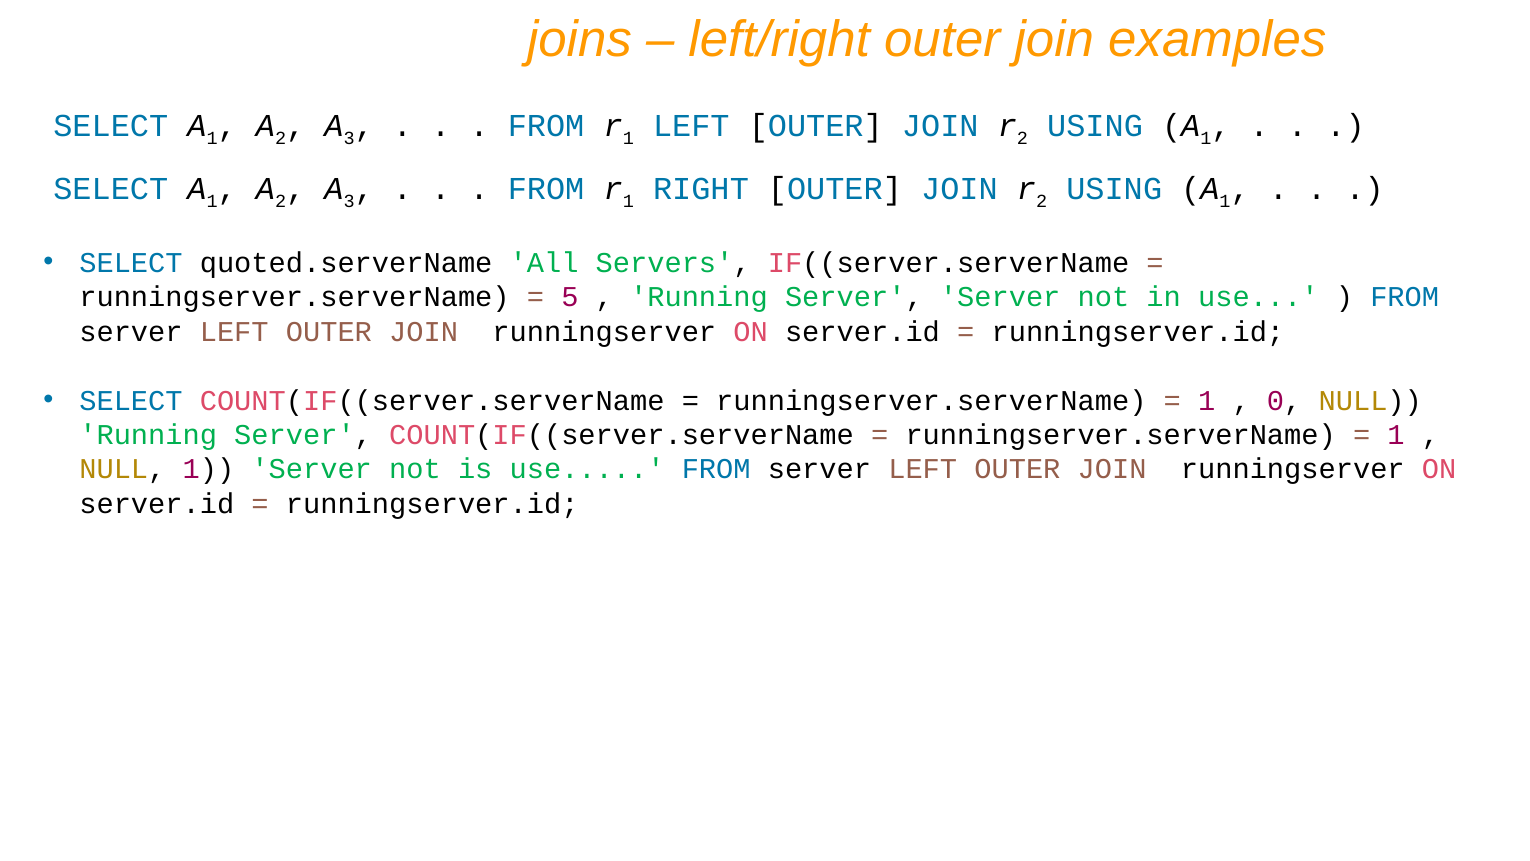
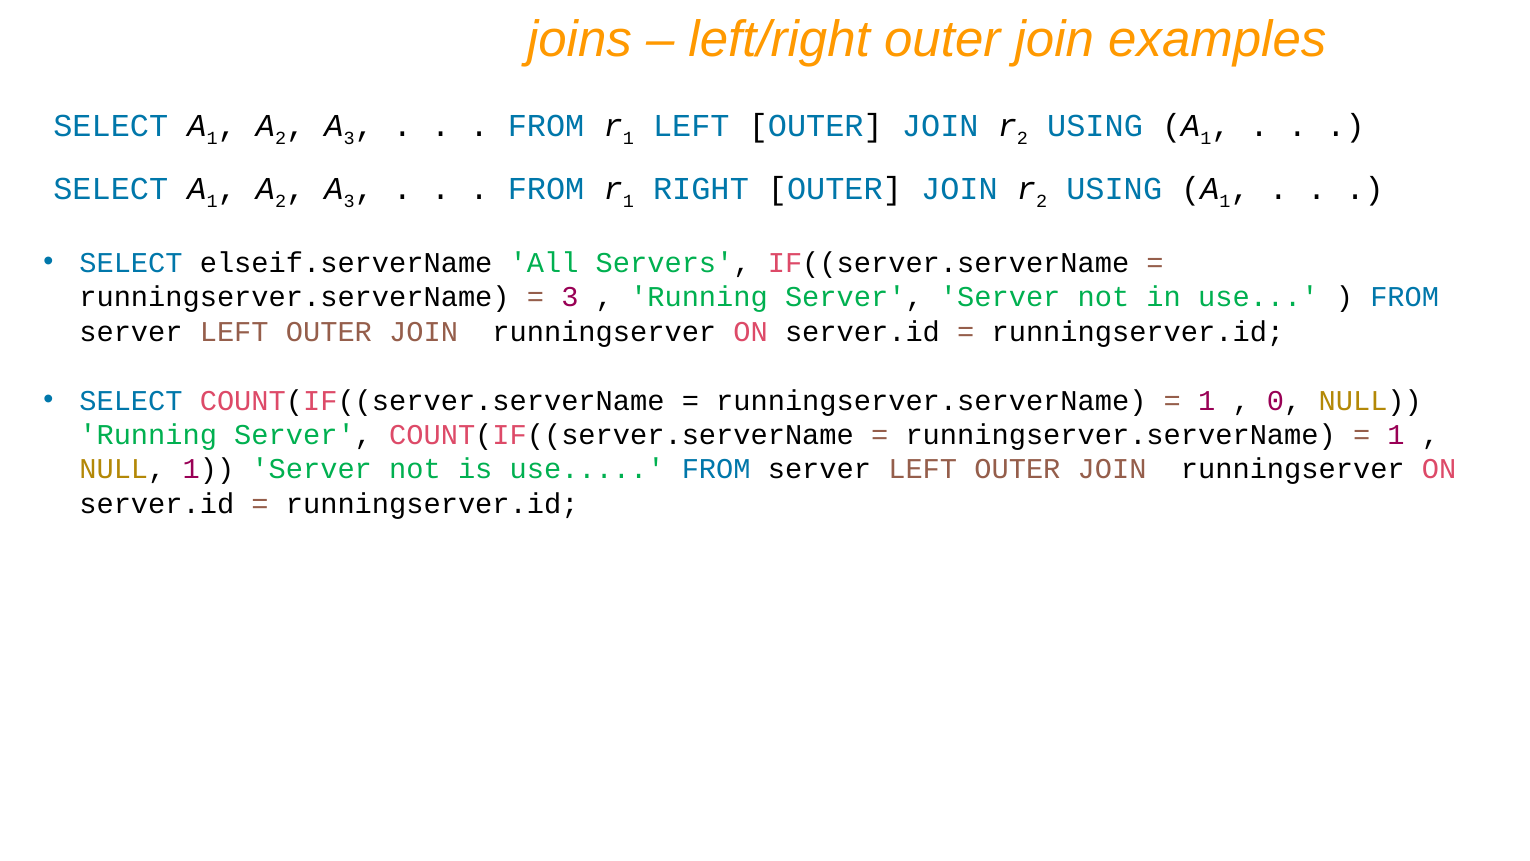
quoted.serverName: quoted.serverName -> elseif.serverName
5 at (570, 297): 5 -> 3
